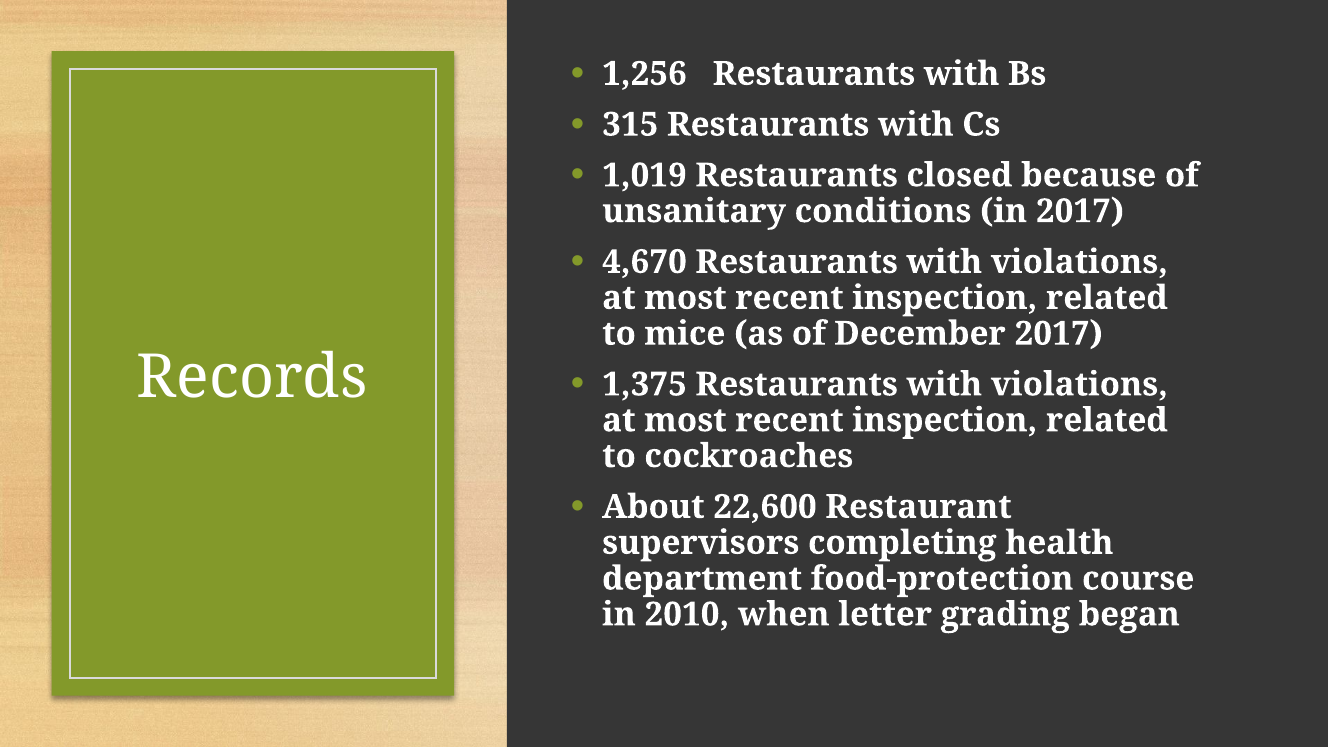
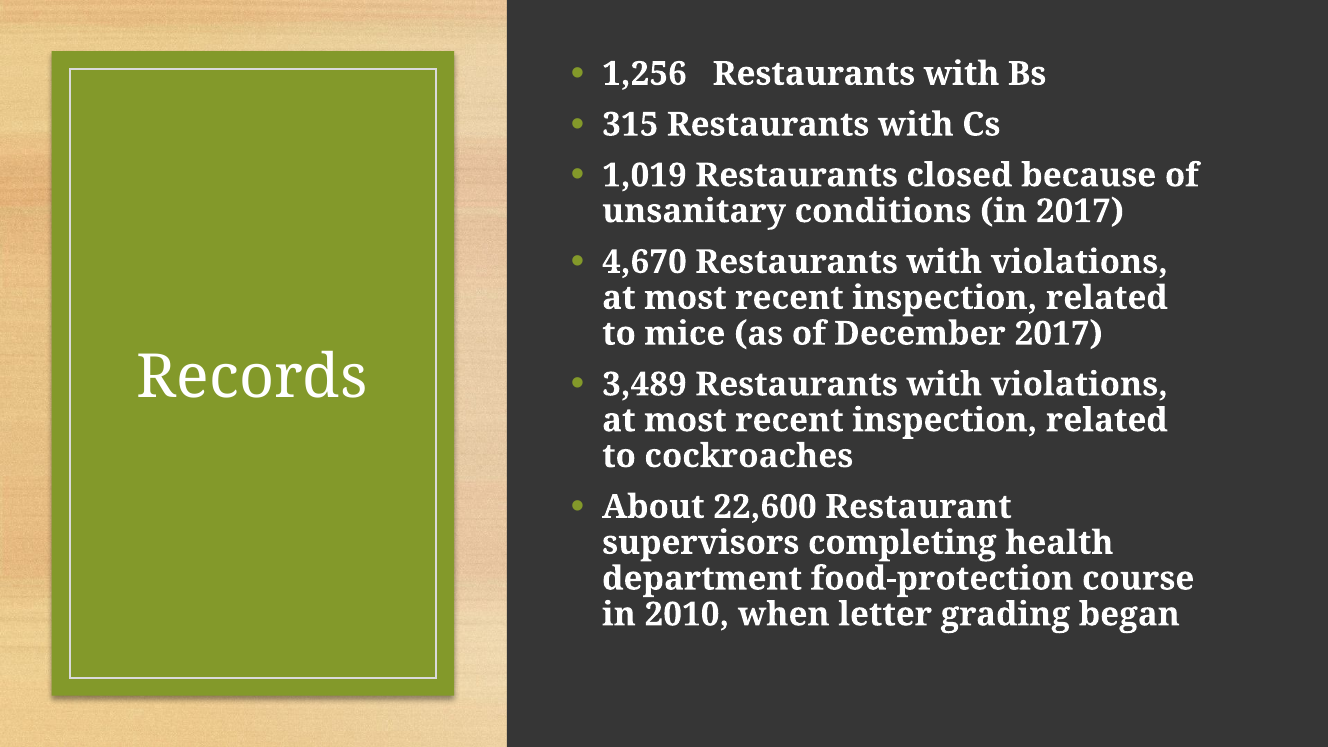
1,375: 1,375 -> 3,489
